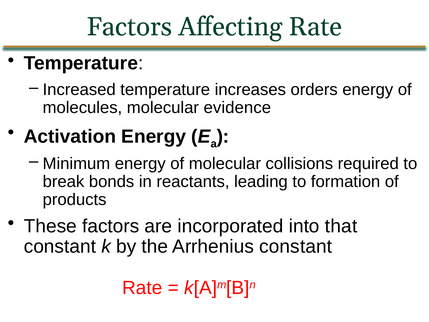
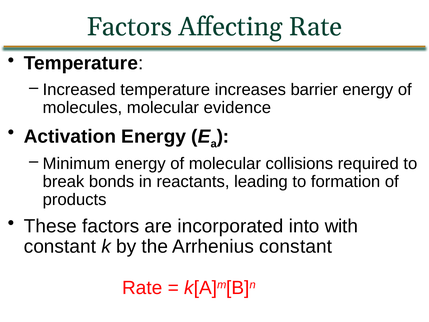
orders: orders -> barrier
that: that -> with
